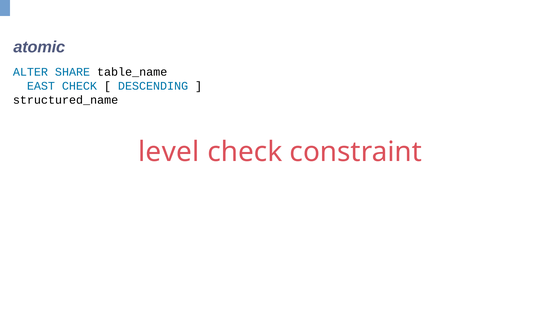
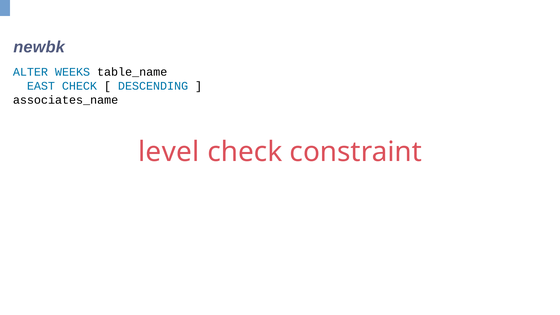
atomic: atomic -> newbk
SHARE: SHARE -> WEEKS
structured_name: structured_name -> associates_name
